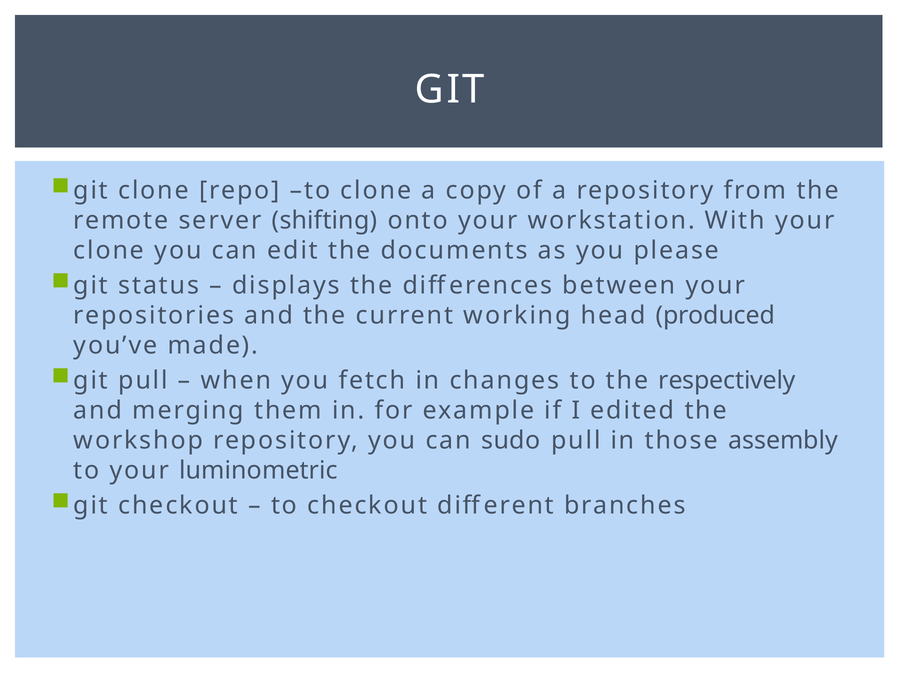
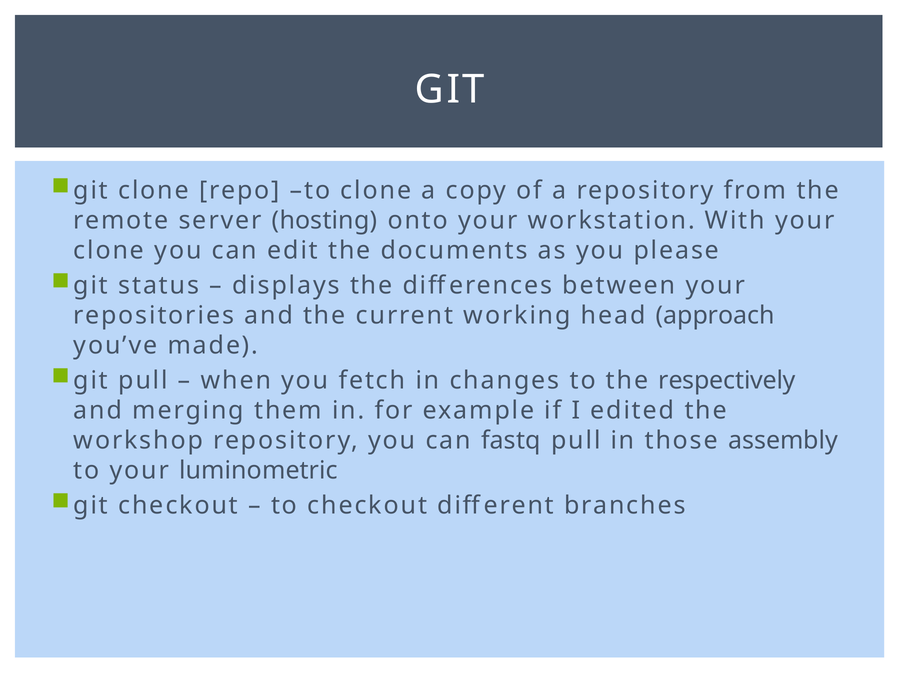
shifting: shifting -> hosting
produced: produced -> approach
sudo: sudo -> fastq
